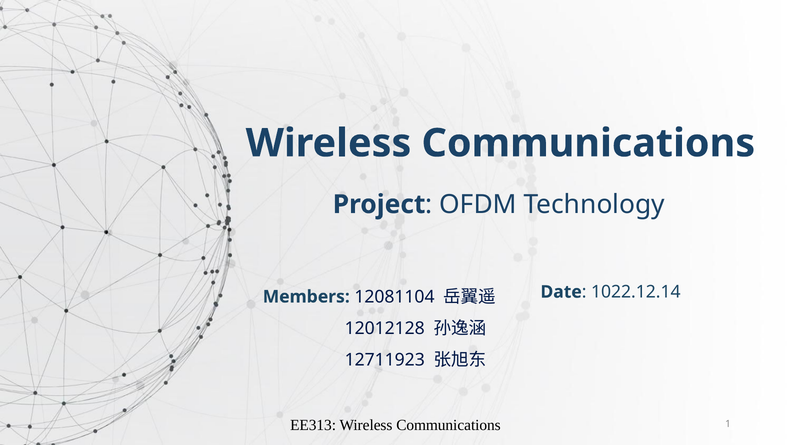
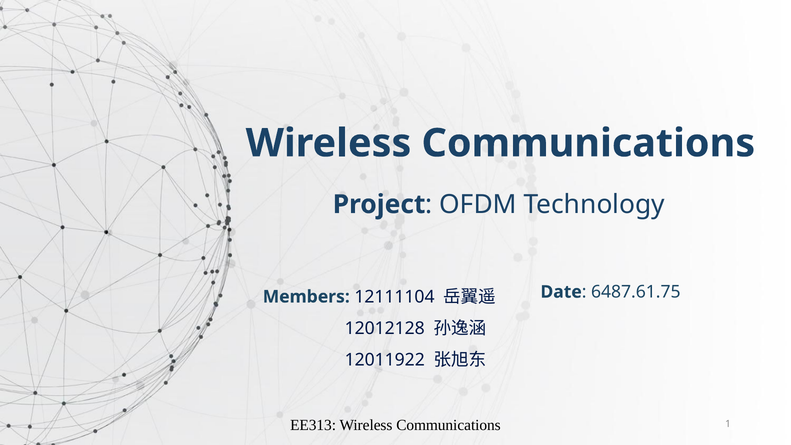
1022.12.14: 1022.12.14 -> 6487.61.75
12081104: 12081104 -> 12111104
12711923: 12711923 -> 12011922
